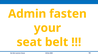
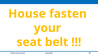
Admin at (27, 14): Admin -> House
